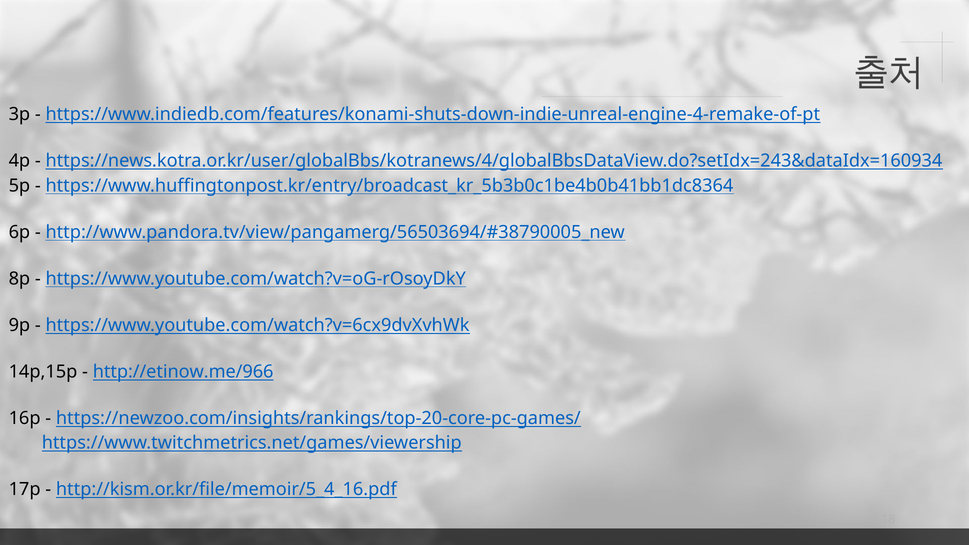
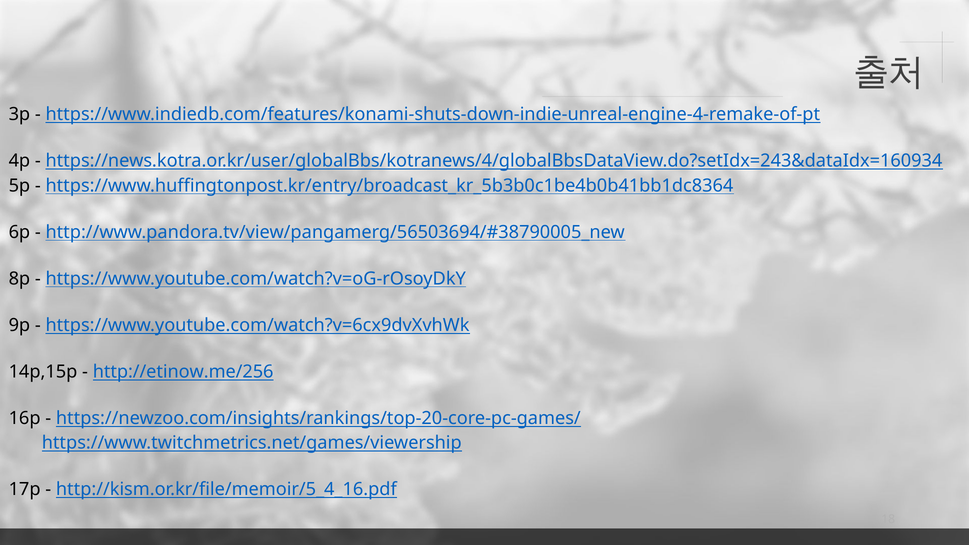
http://etinow.me/966: http://etinow.me/966 -> http://etinow.me/256
